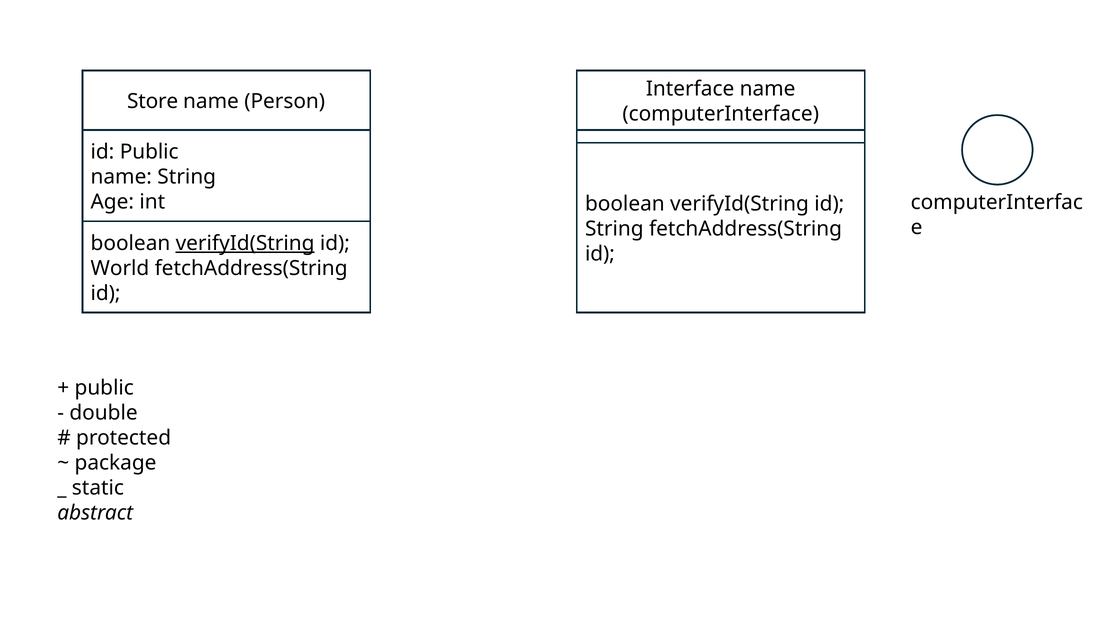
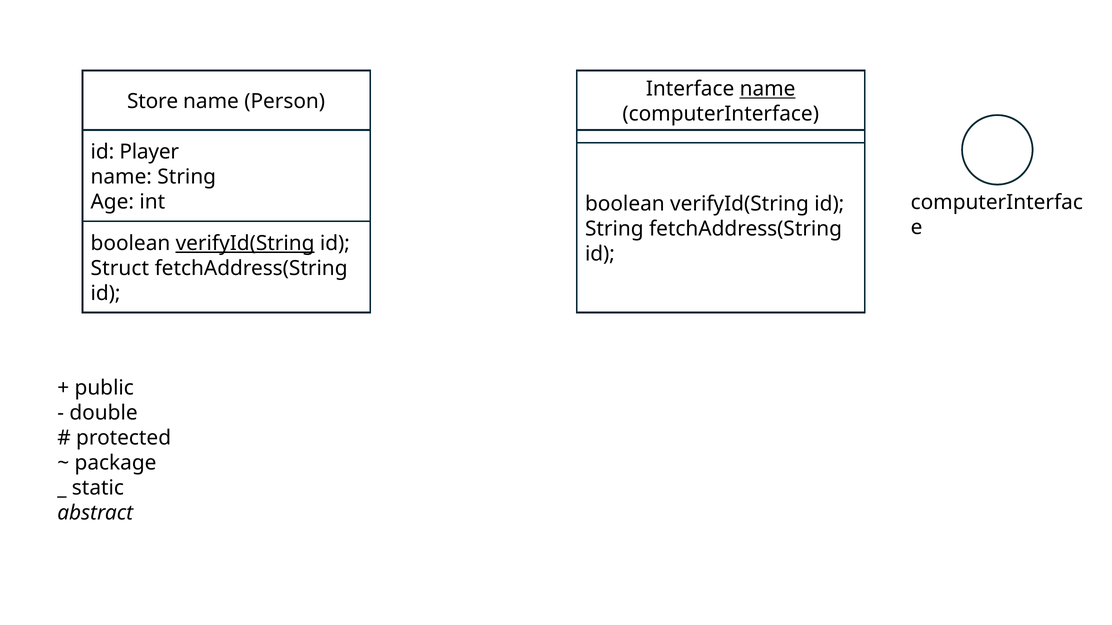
name at (768, 89) underline: none -> present
id Public: Public -> Player
World: World -> Struct
